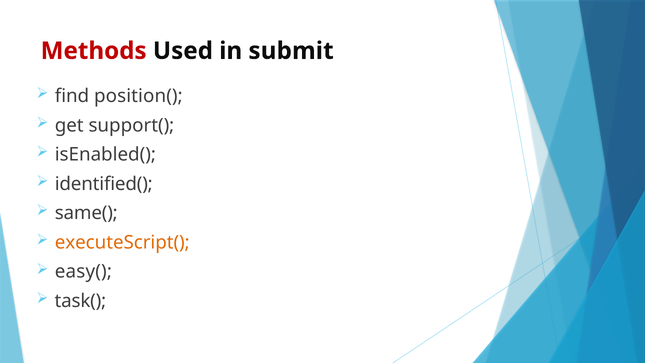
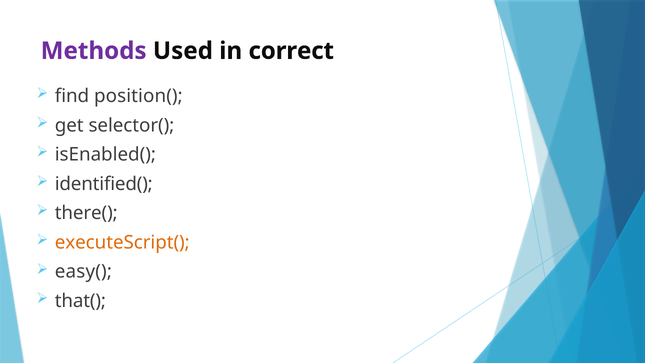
Methods colour: red -> purple
submit: submit -> correct
support(: support( -> selector(
same(: same( -> there(
task(: task( -> that(
